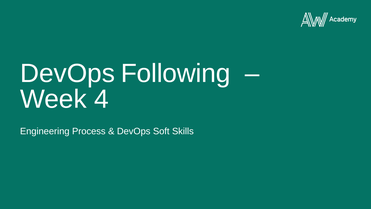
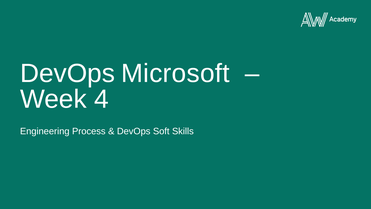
Following: Following -> Microsoft
